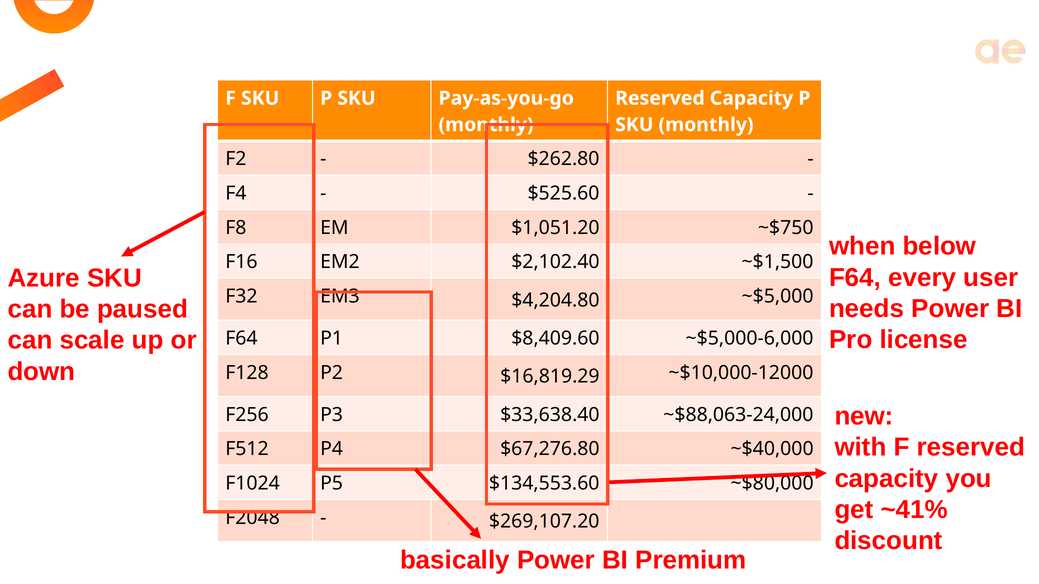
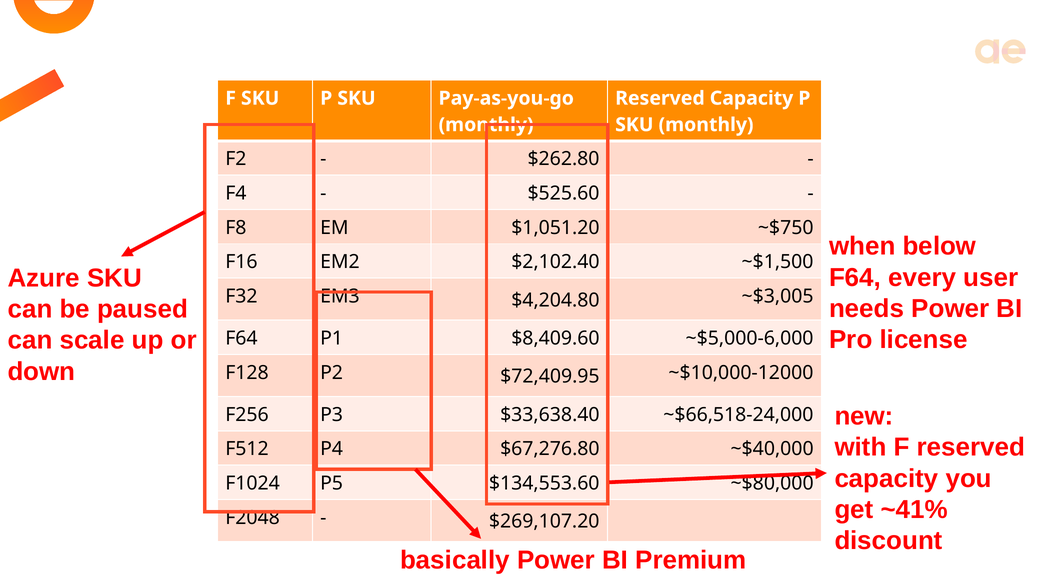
~$5,000: ~$5,000 -> ~$3,005
$16,819.29: $16,819.29 -> $72,409.95
~$88,063-24,000: ~$88,063-24,000 -> ~$66,518-24,000
